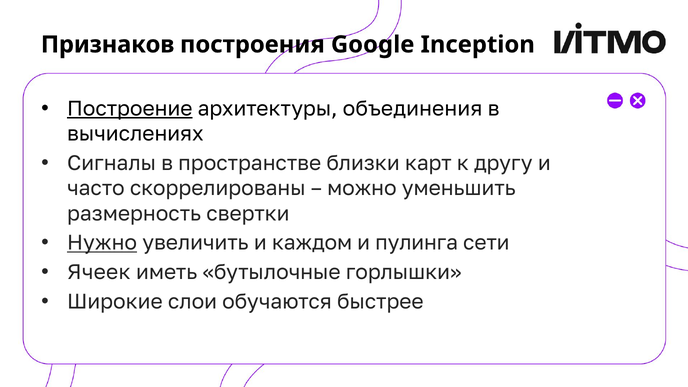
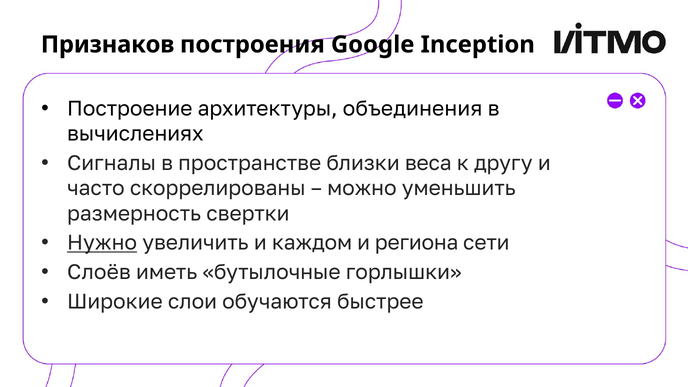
Построение underline: present -> none
карт: карт -> веса
пулинга: пулинга -> региона
Ячеек: Ячеек -> Слоёв
